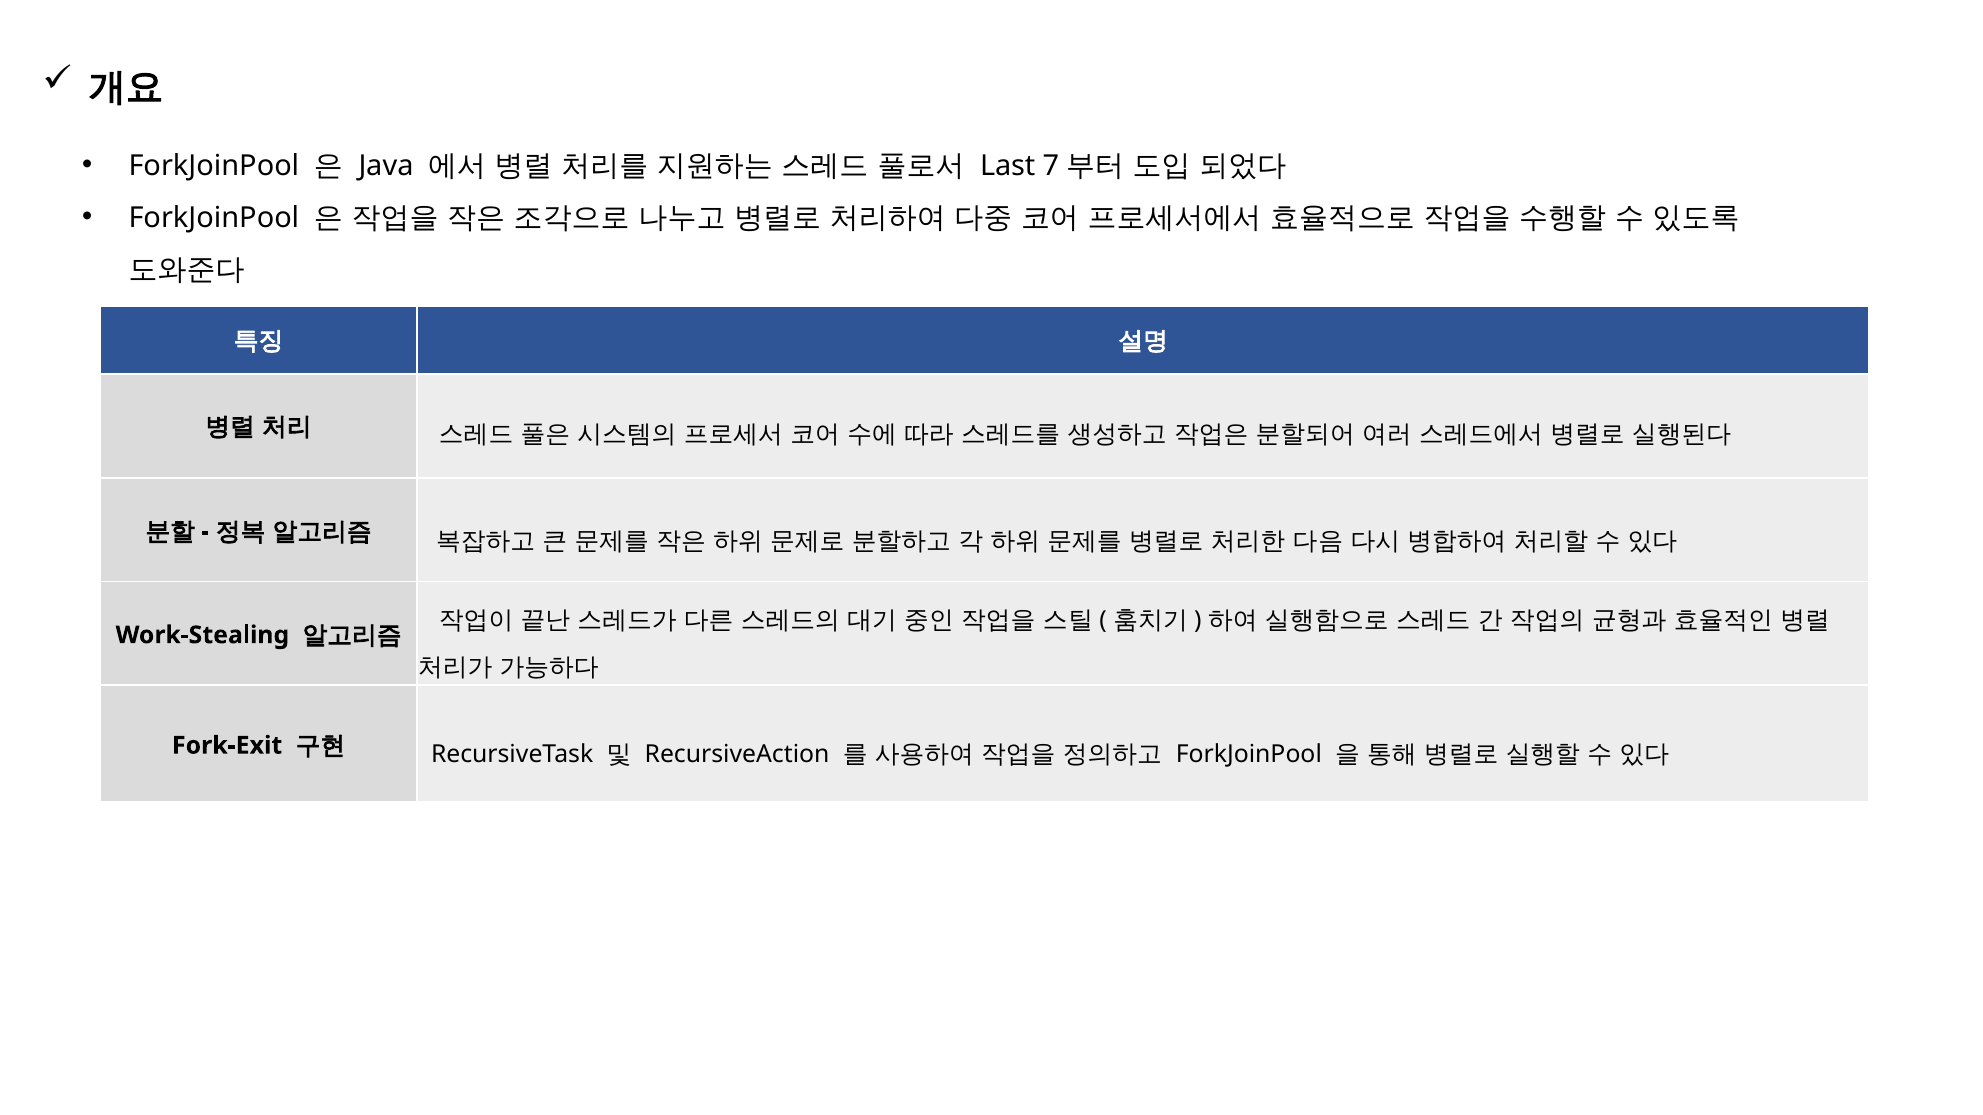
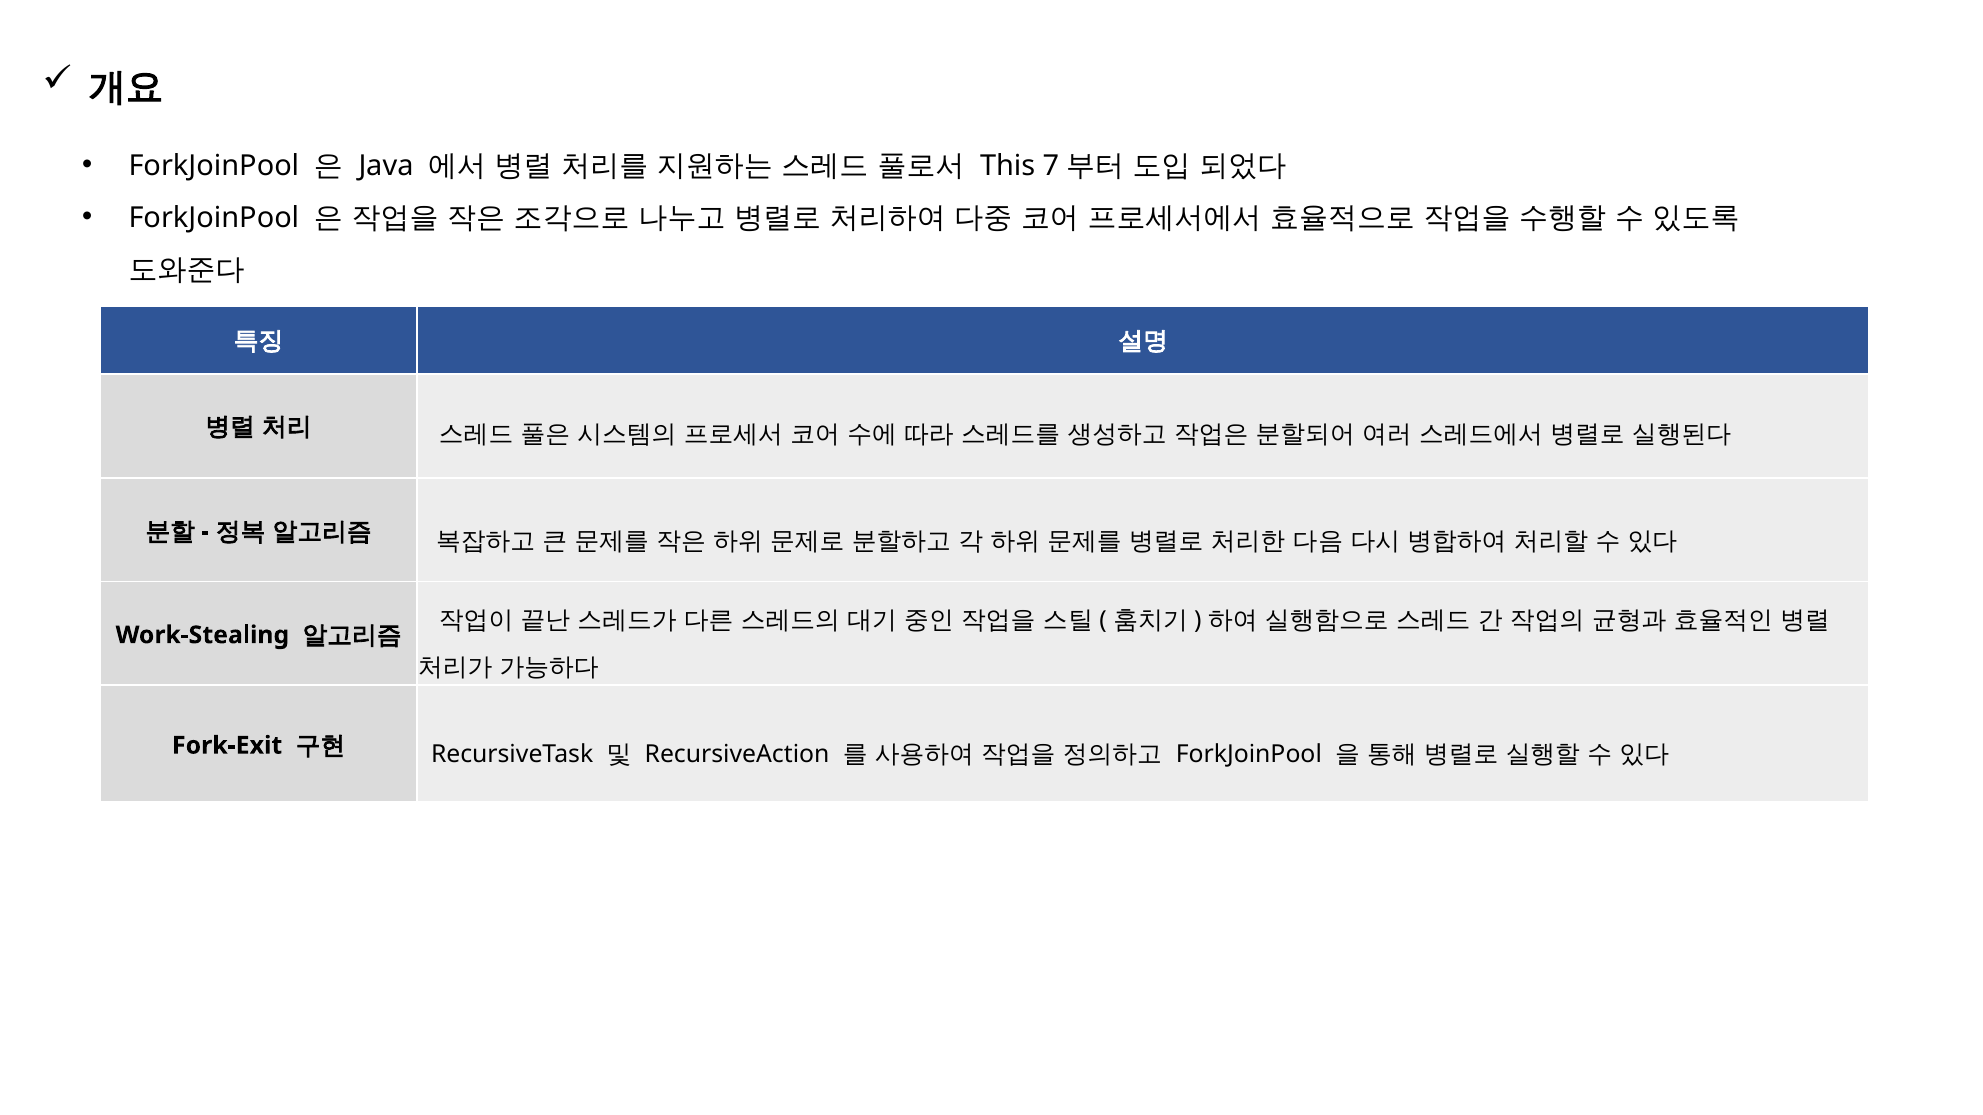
Last: Last -> This
